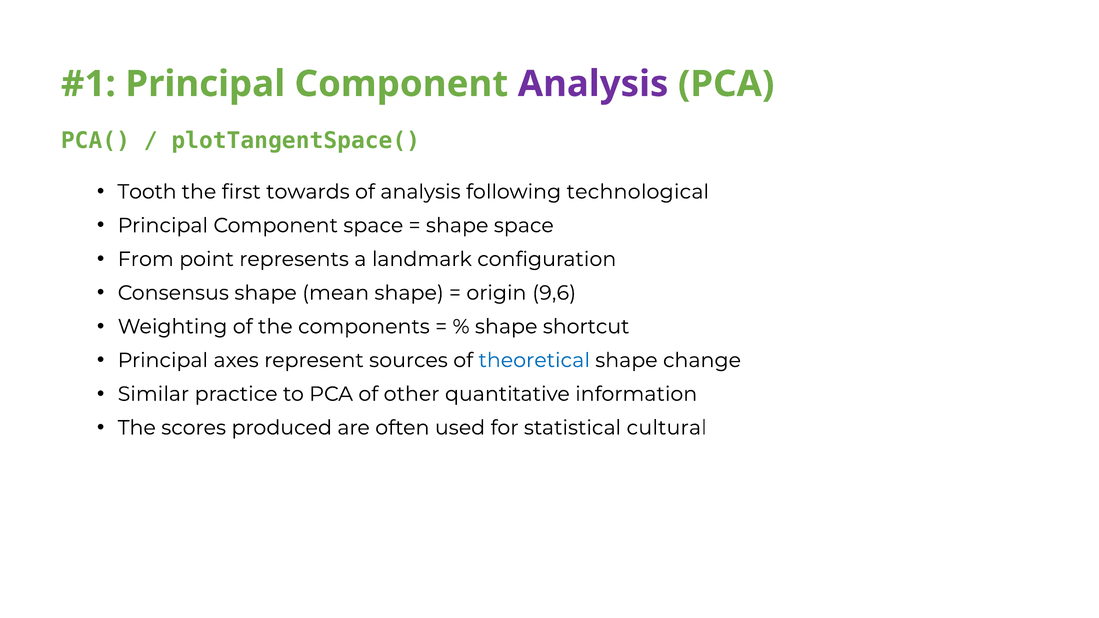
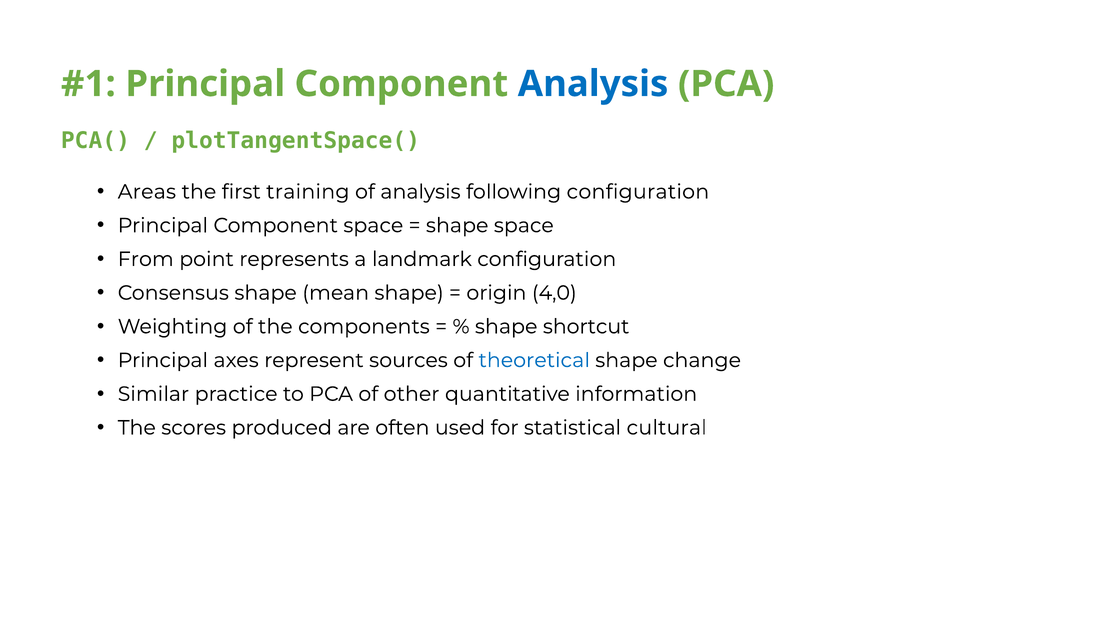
Analysis at (593, 84) colour: purple -> blue
Tooth: Tooth -> Areas
towards: towards -> training
following technological: technological -> configuration
9,6: 9,6 -> 4,0
